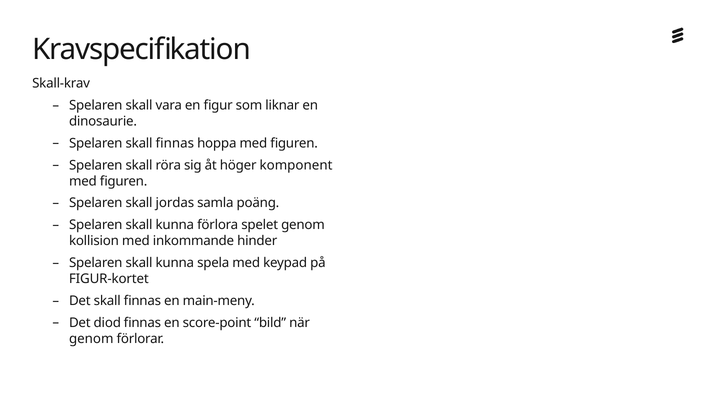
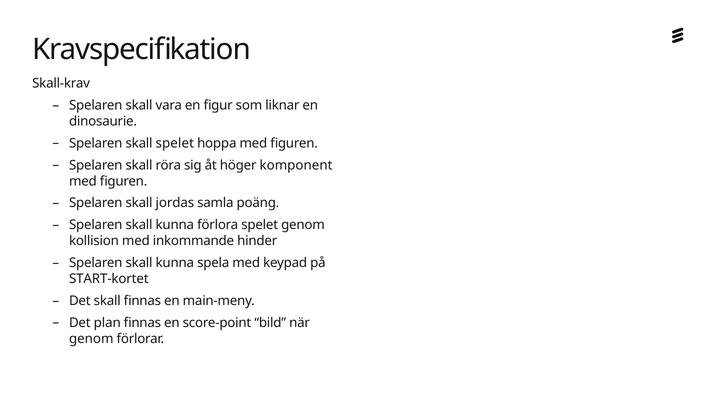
Spelaren skall finnas: finnas -> spelet
FIGUR-kortet: FIGUR-kortet -> START-kortet
diod: diod -> plan
